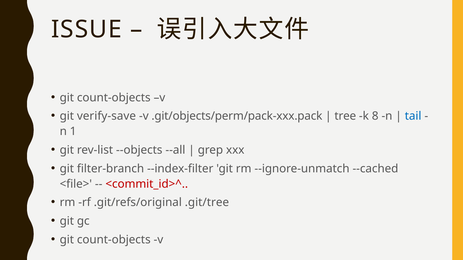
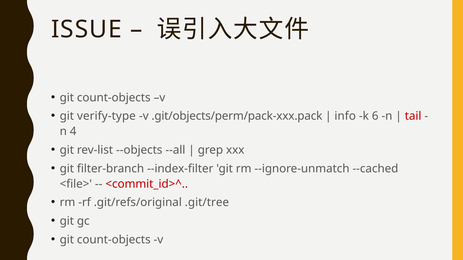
verify-save: verify-save -> verify-type
tree: tree -> info
8: 8 -> 6
tail colour: blue -> red
1: 1 -> 4
